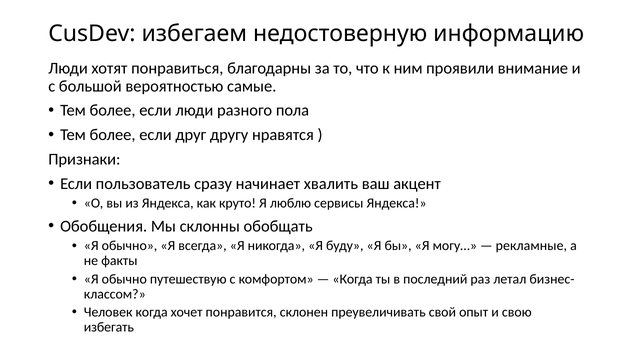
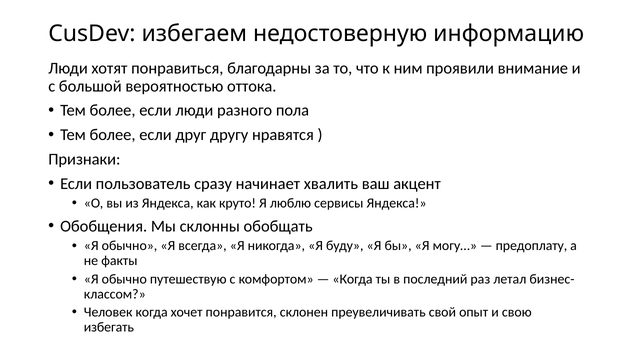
самые: самые -> оттока
рекламные: рекламные -> предоплату
